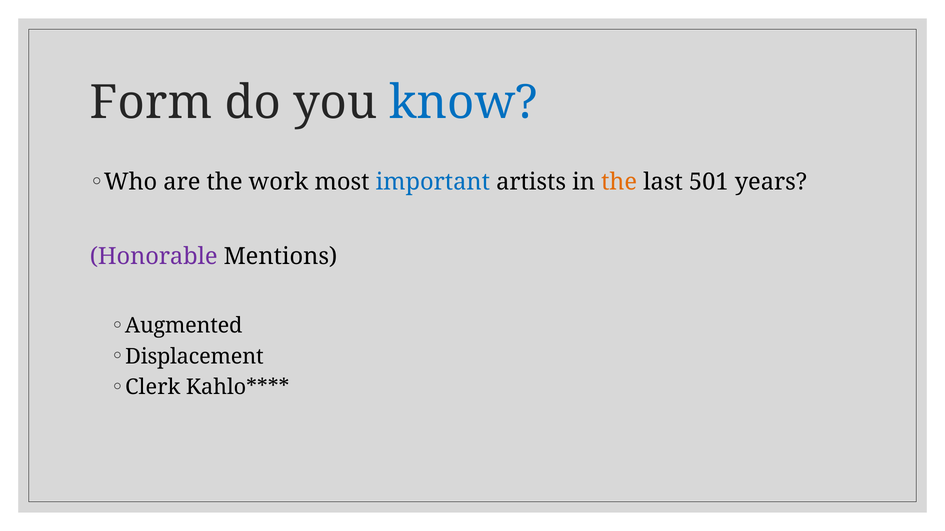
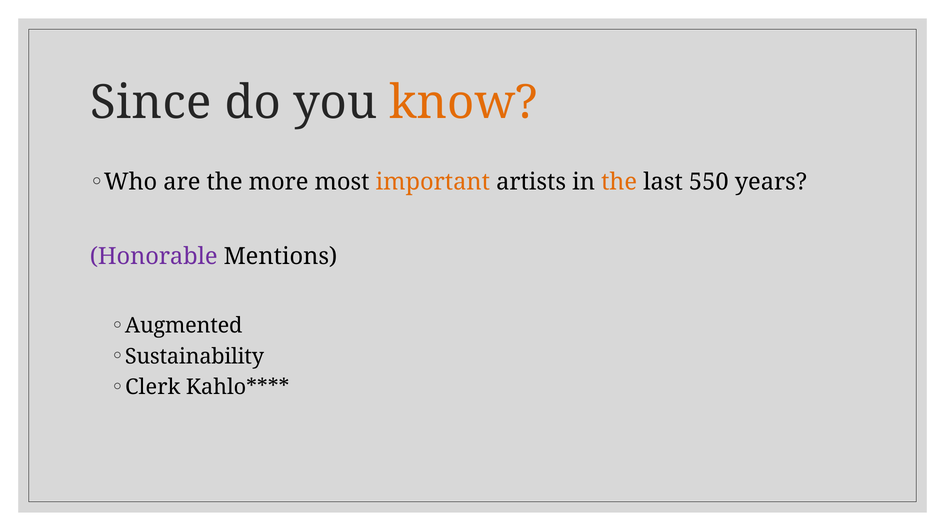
Form: Form -> Since
know colour: blue -> orange
work: work -> more
important colour: blue -> orange
501: 501 -> 550
Displacement: Displacement -> Sustainability
